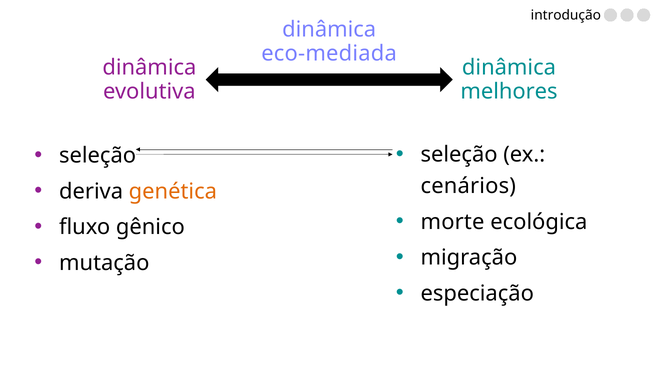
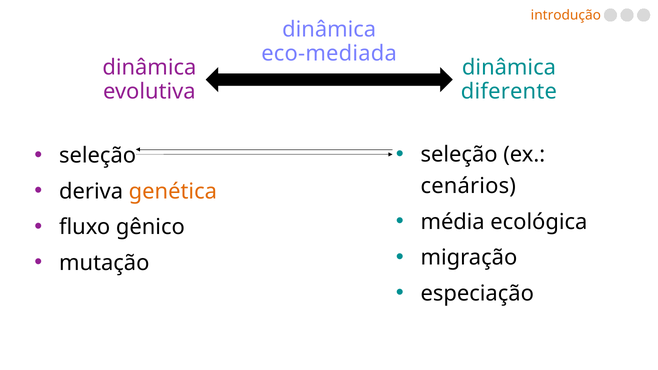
introdução colour: black -> orange
melhores: melhores -> diferente
morte: morte -> média
